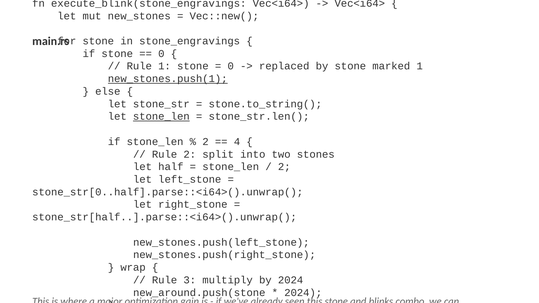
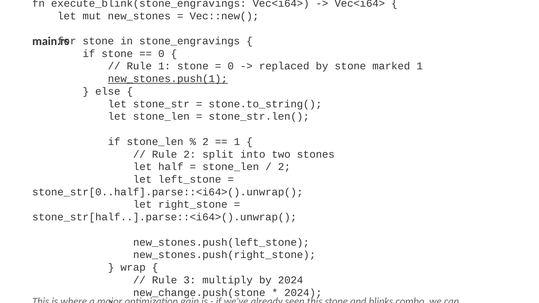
stone_len at (161, 117) underline: present -> none
4 at (237, 142): 4 -> 1
new_around.push(stone: new_around.push(stone -> new_change.push(stone
